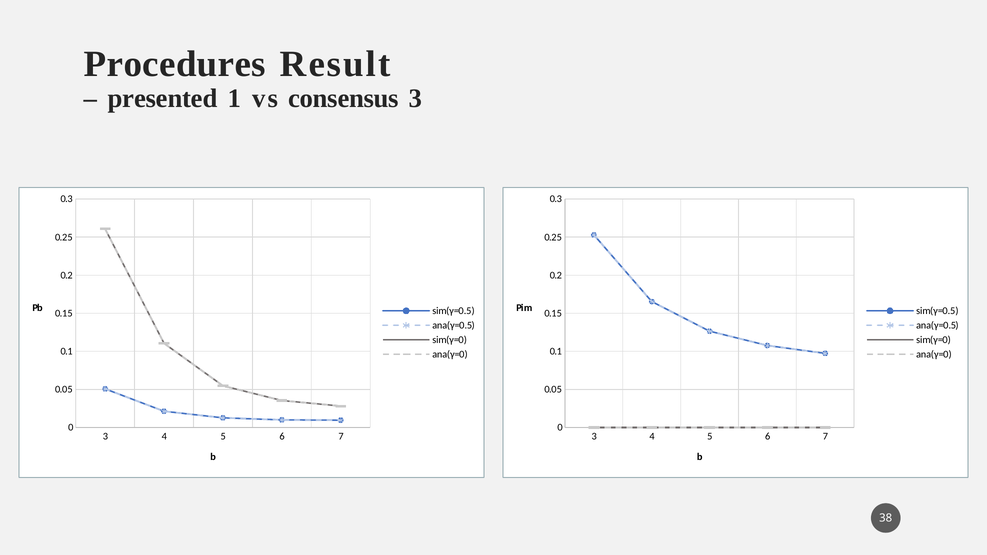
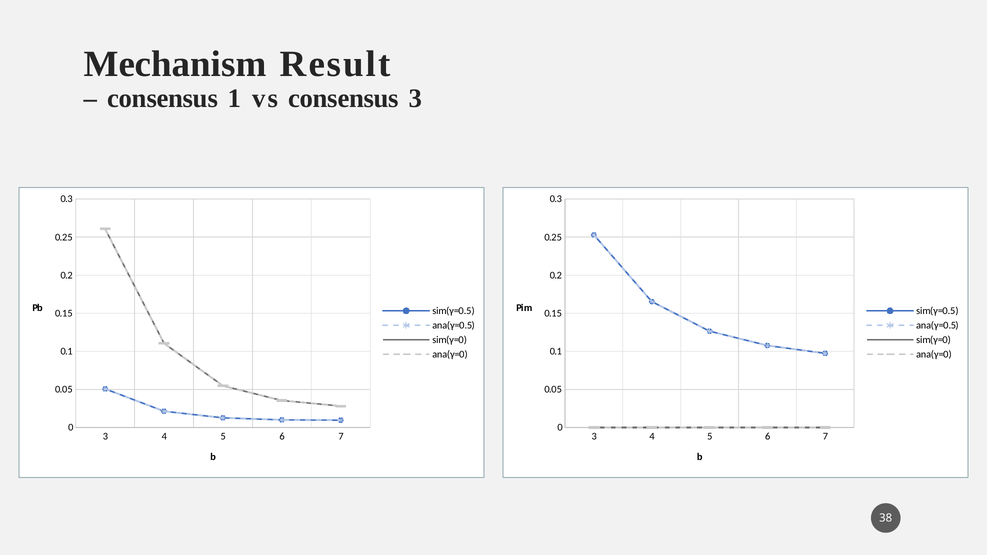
Procedures: Procedures -> Mechanism
presented at (163, 99): presented -> consensus
